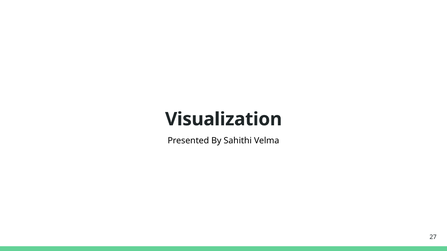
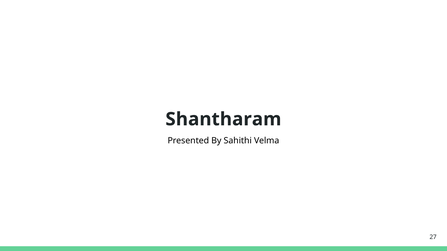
Visualization: Visualization -> Shantharam
